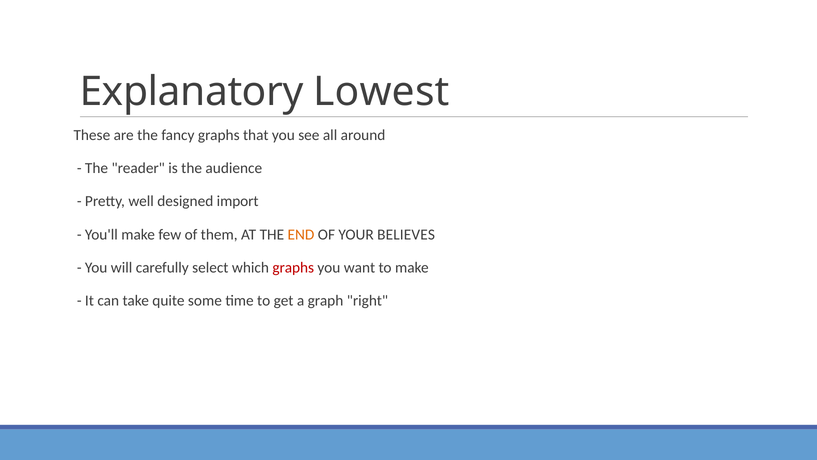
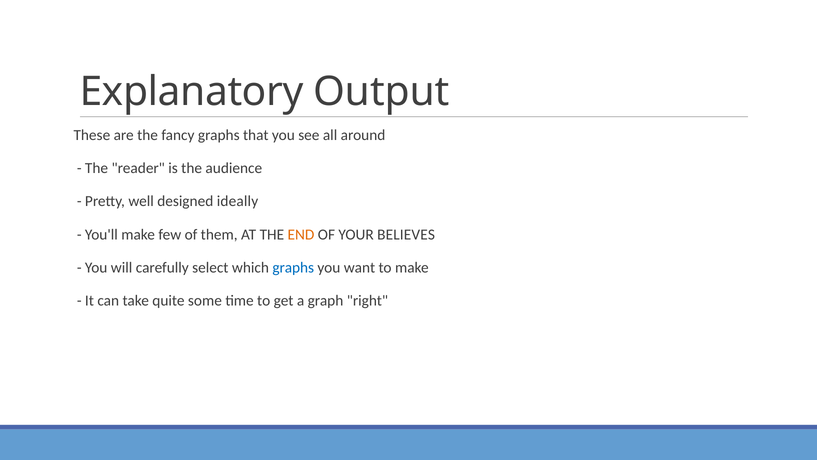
Lowest: Lowest -> Output
import: import -> ideally
graphs at (293, 267) colour: red -> blue
